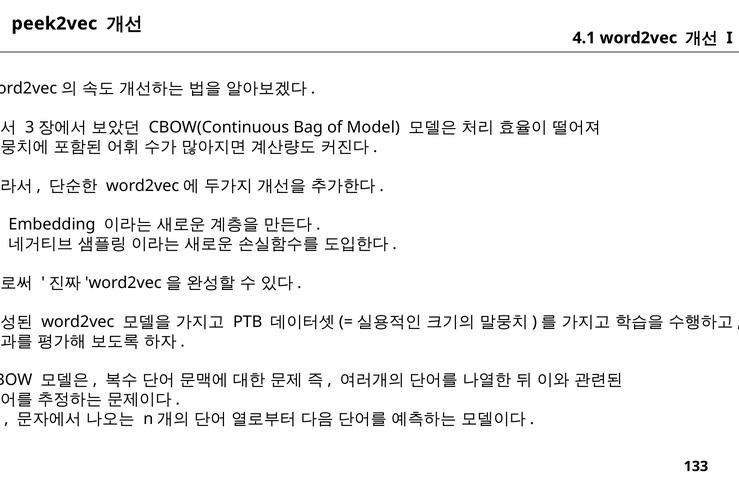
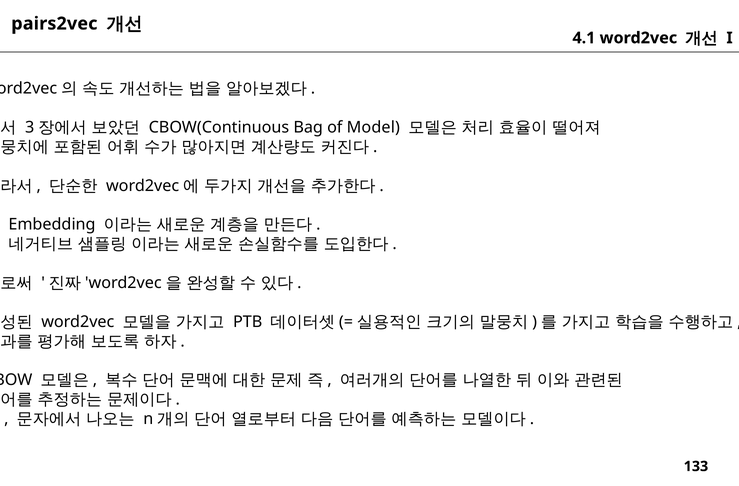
peek2vec: peek2vec -> pairs2vec
